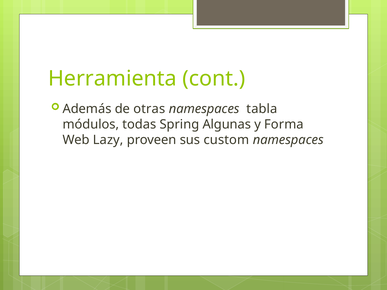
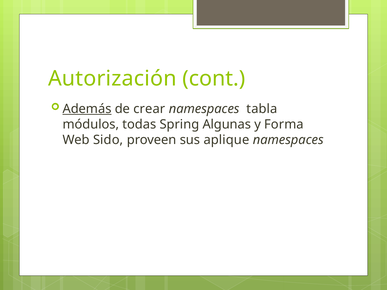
Herramienta: Herramienta -> Autorización
Además underline: none -> present
otras: otras -> crear
Lazy: Lazy -> Sido
custom: custom -> aplique
